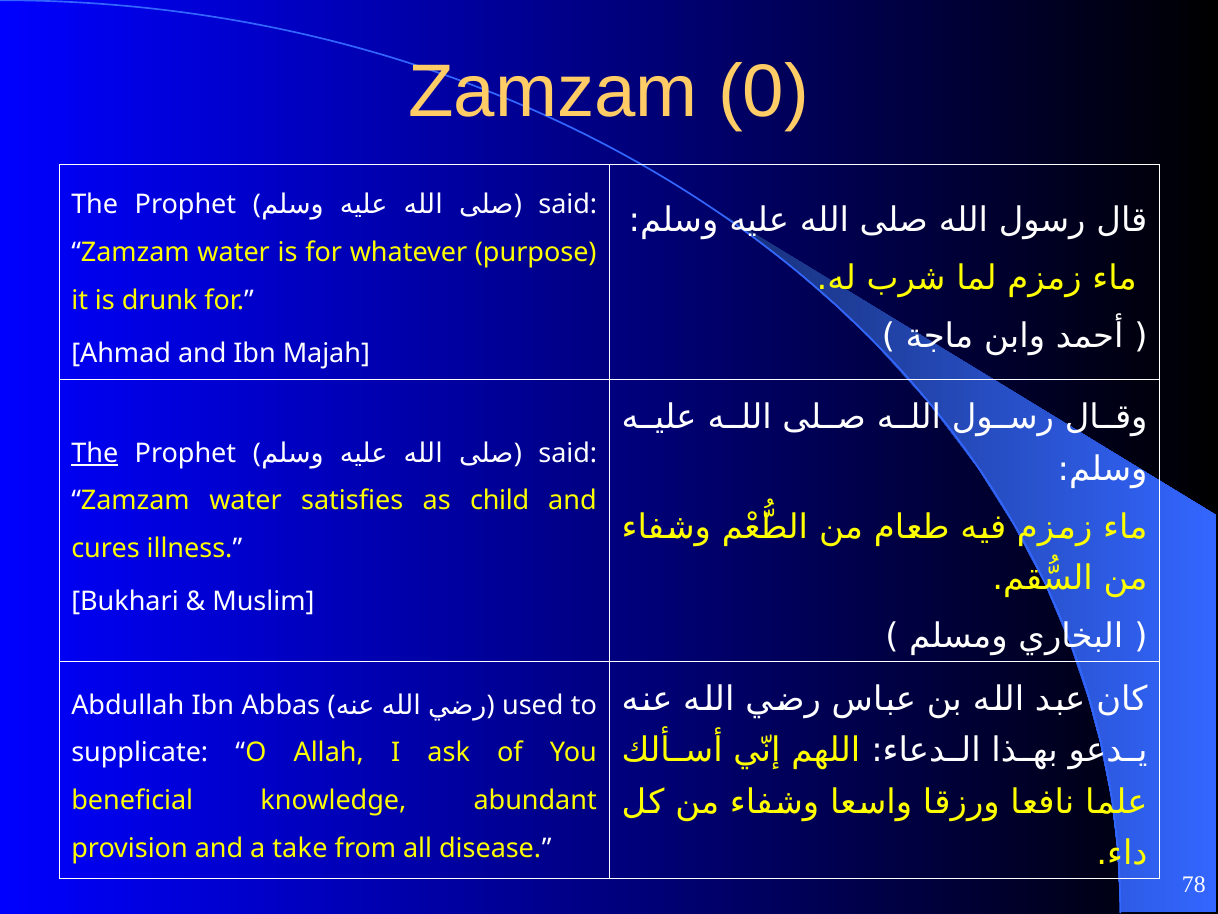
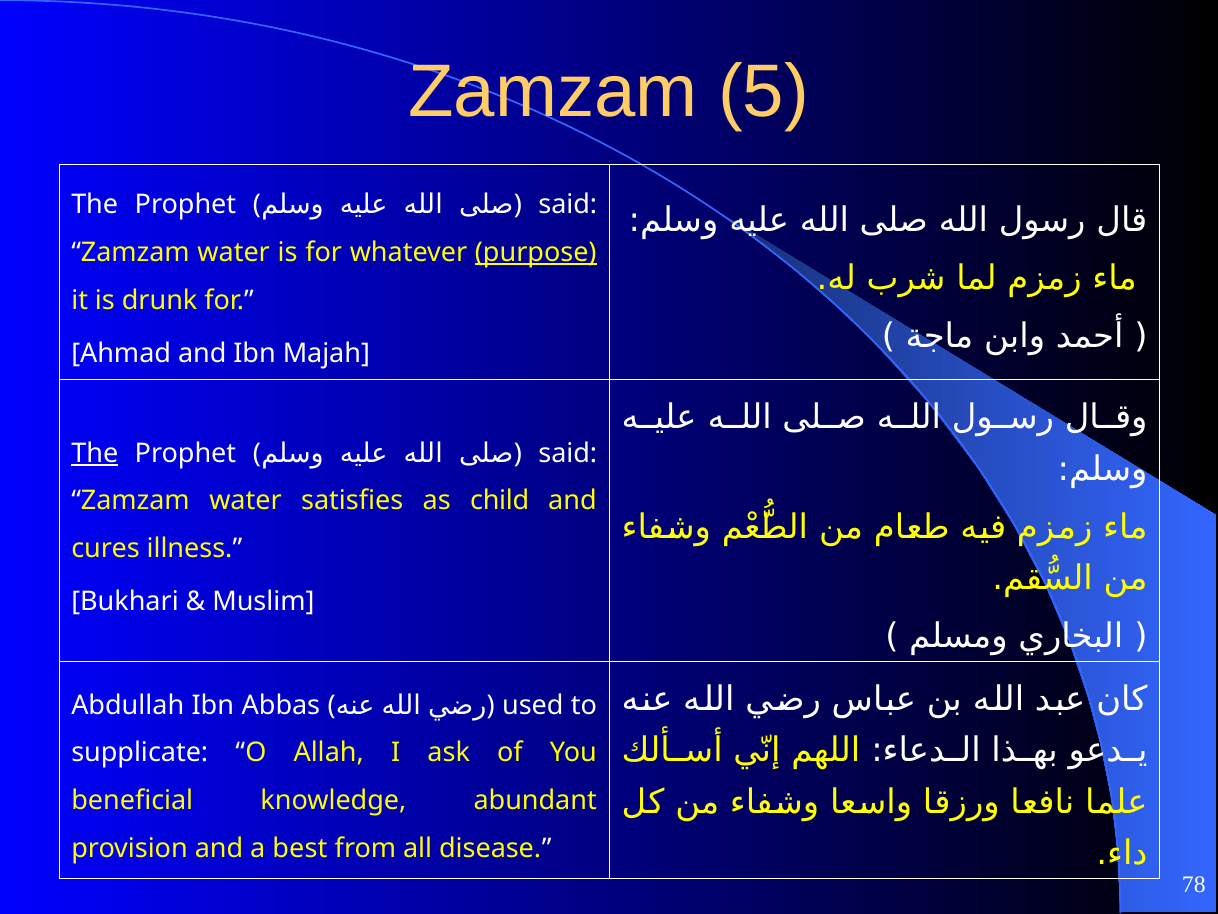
0: 0 -> 5
purpose underline: none -> present
take: take -> best
